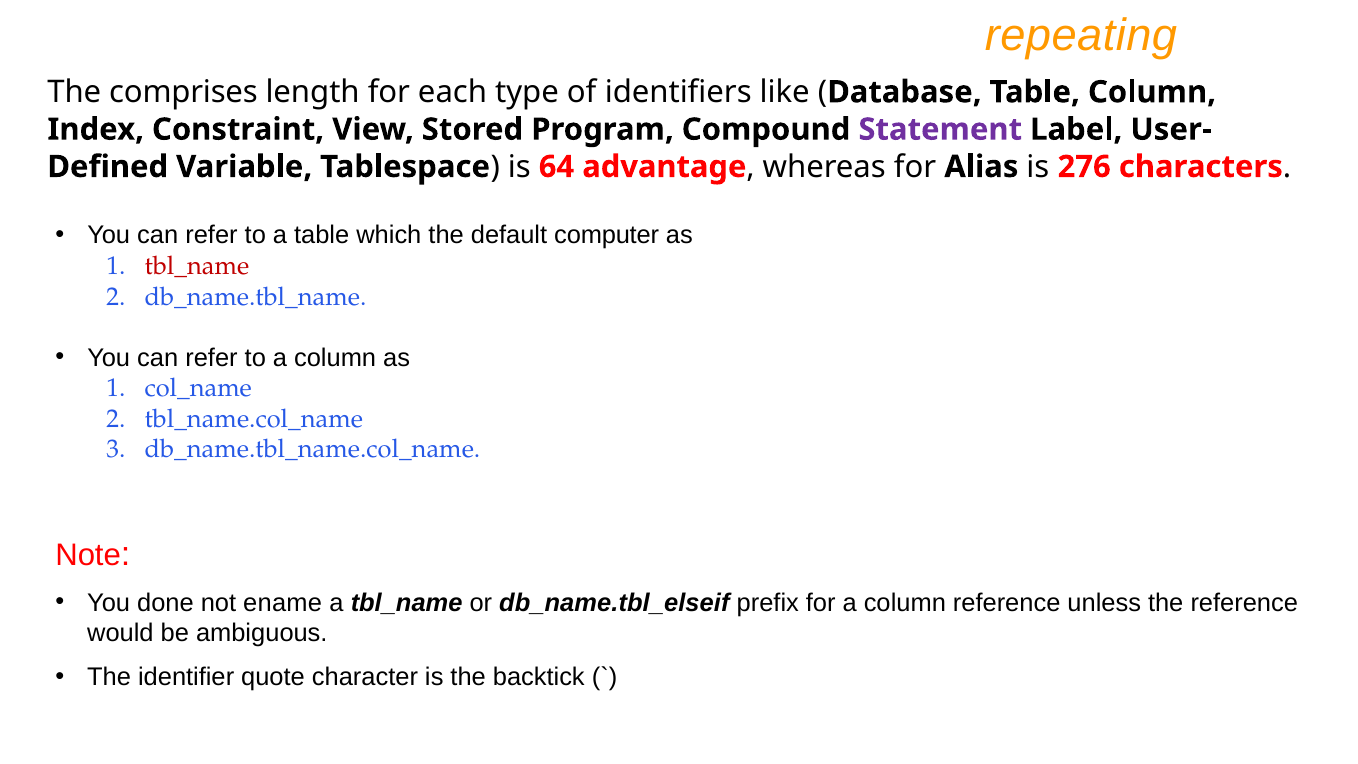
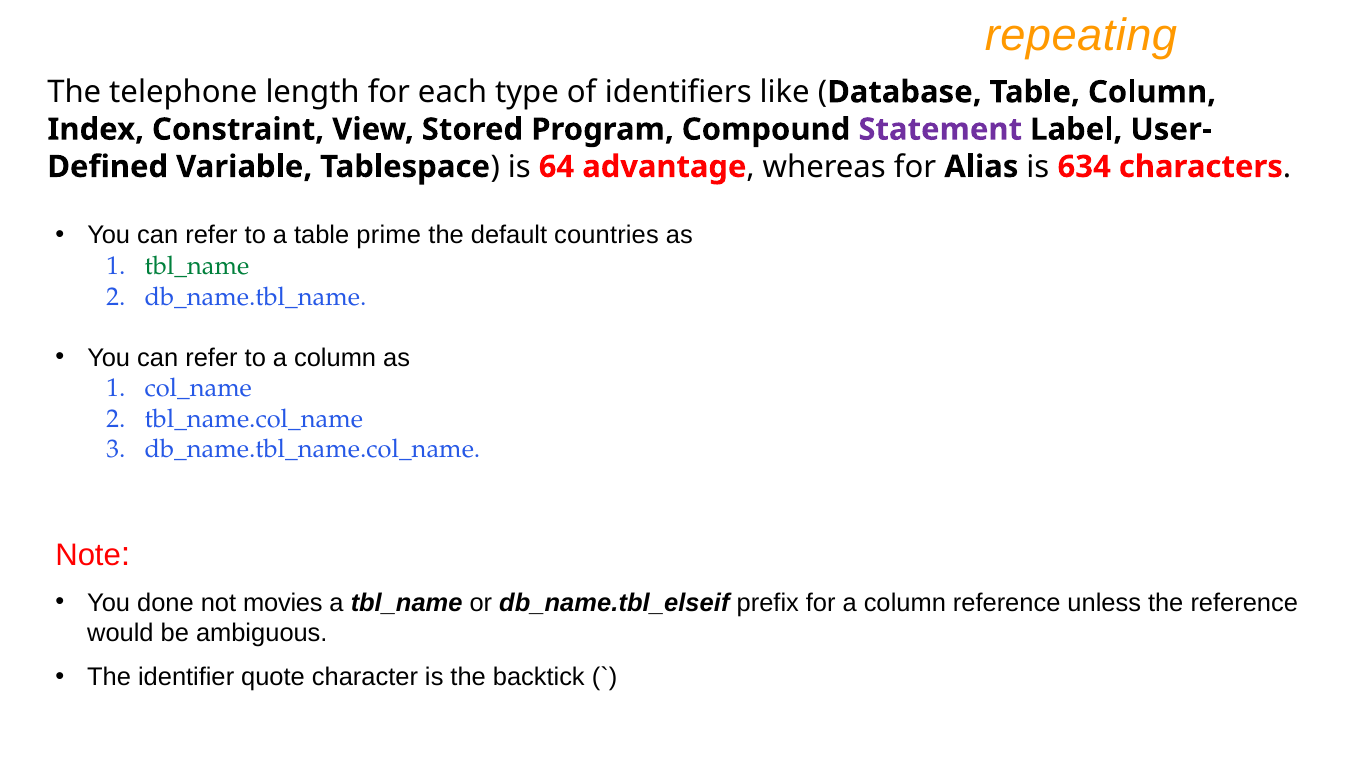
comprises: comprises -> telephone
276: 276 -> 634
which: which -> prime
computer: computer -> countries
tbl_name at (197, 266) colour: red -> green
ename: ename -> movies
